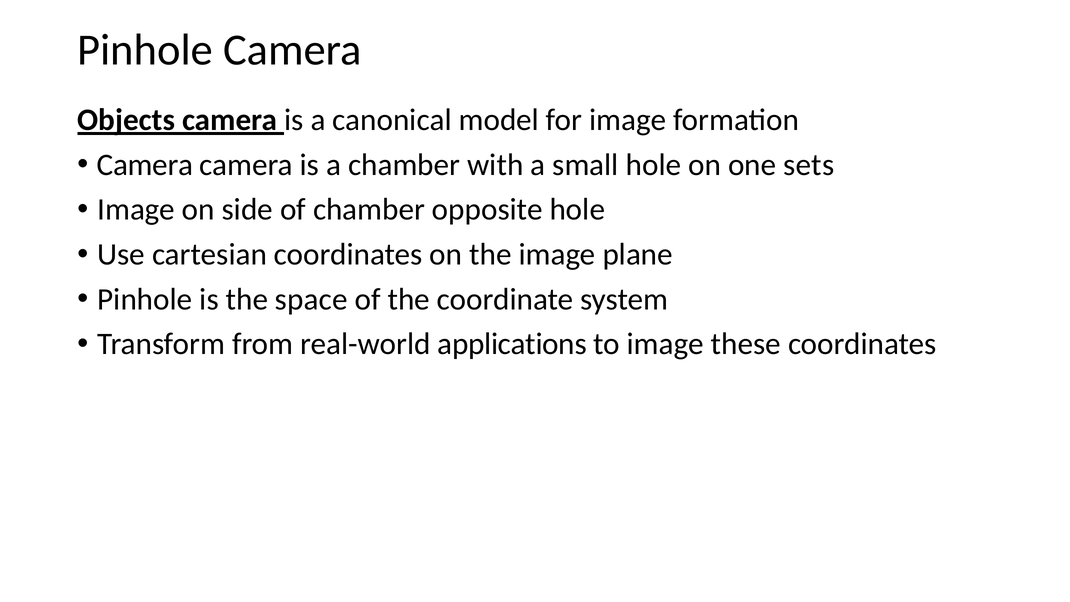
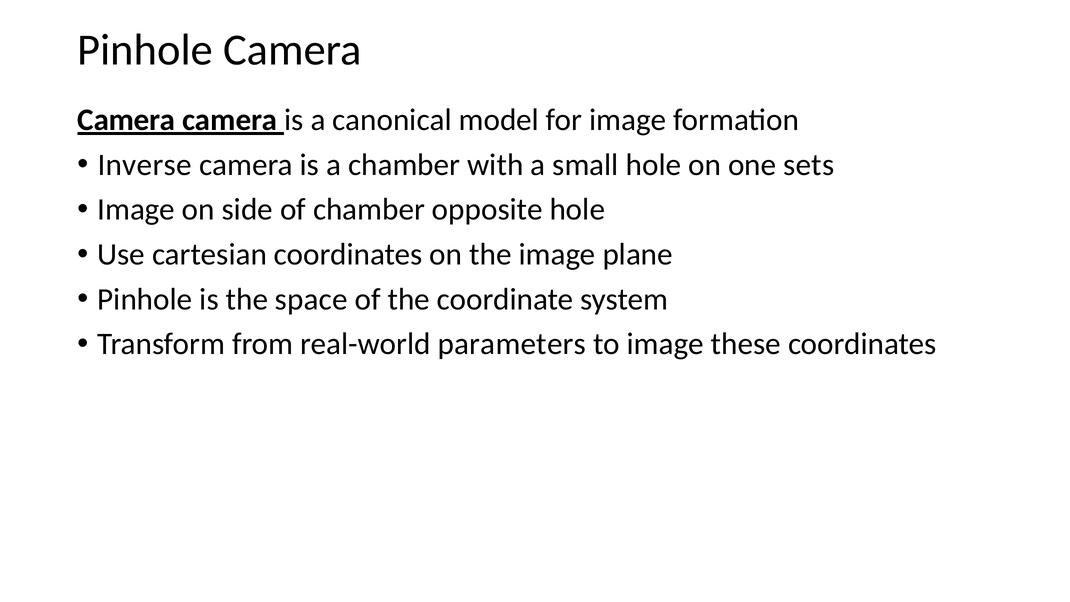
Objects at (126, 120): Objects -> Camera
Camera at (145, 165): Camera -> Inverse
applications: applications -> parameters
